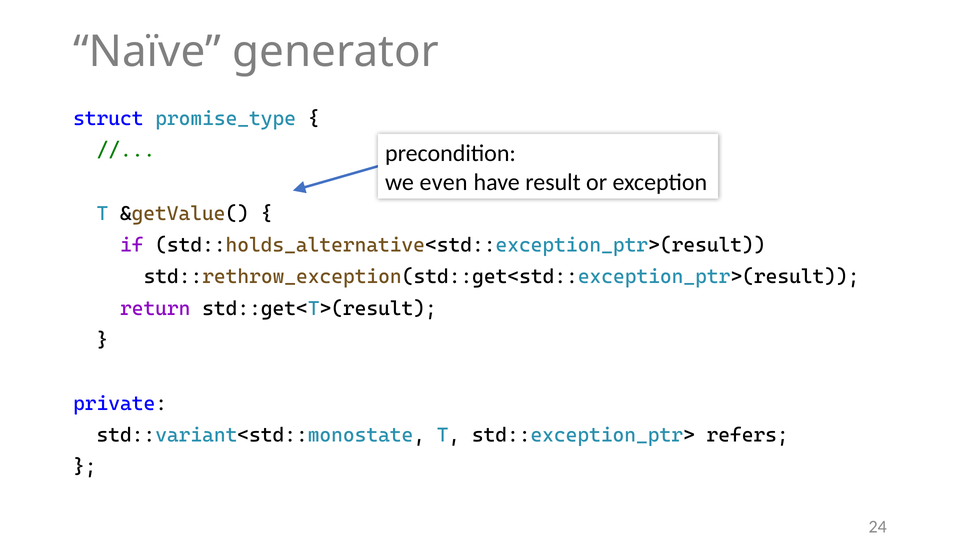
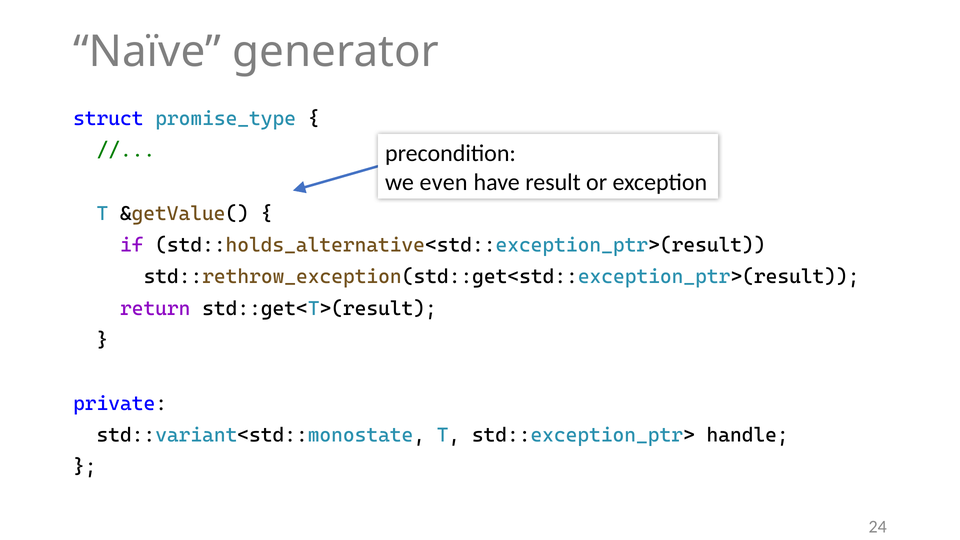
refers: refers -> handle
